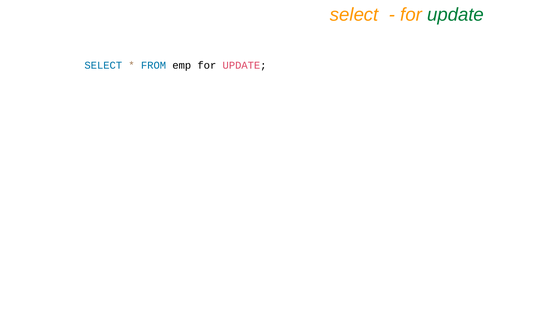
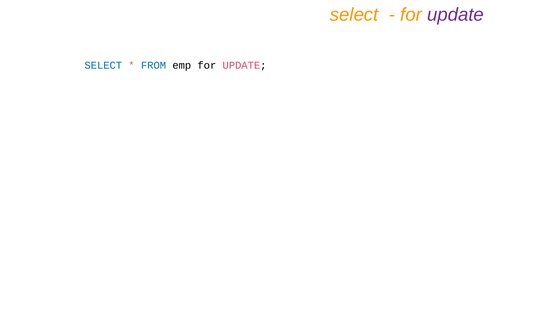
update at (455, 15) colour: green -> purple
